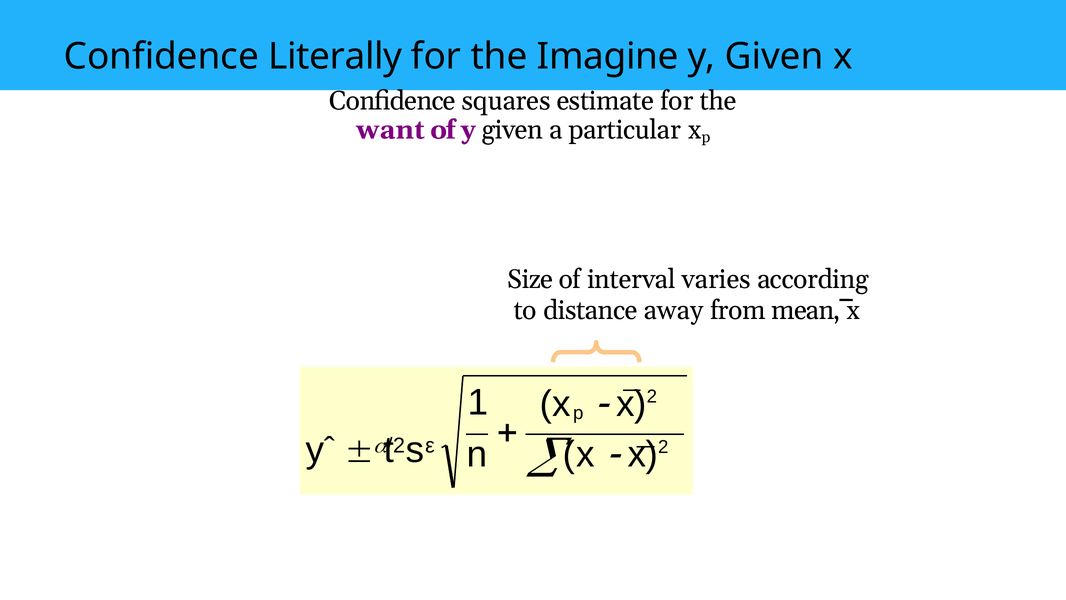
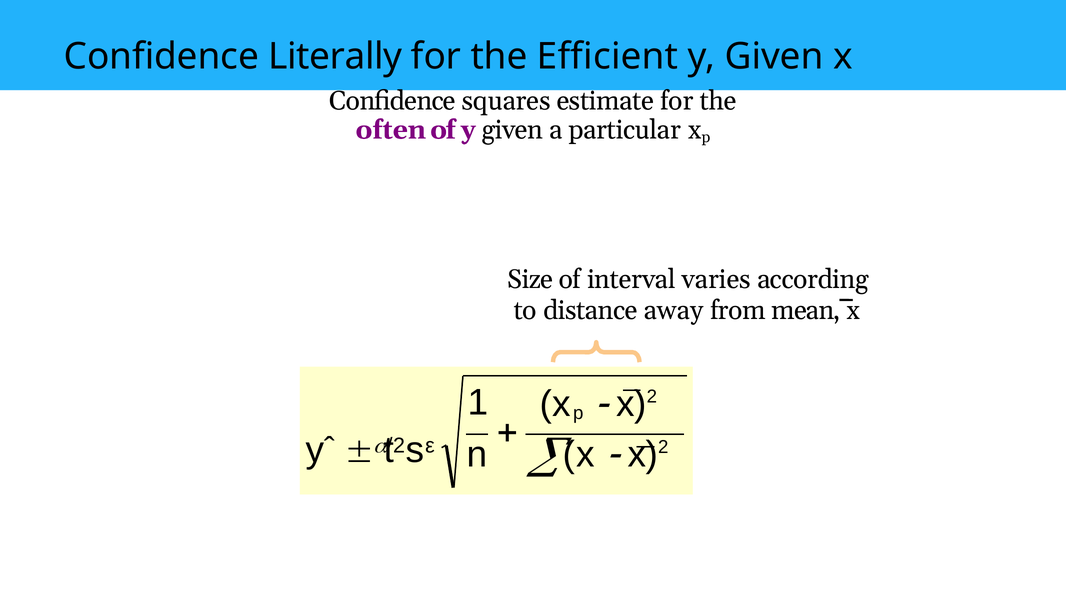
Imagine: Imagine -> Efficient
want: want -> often
